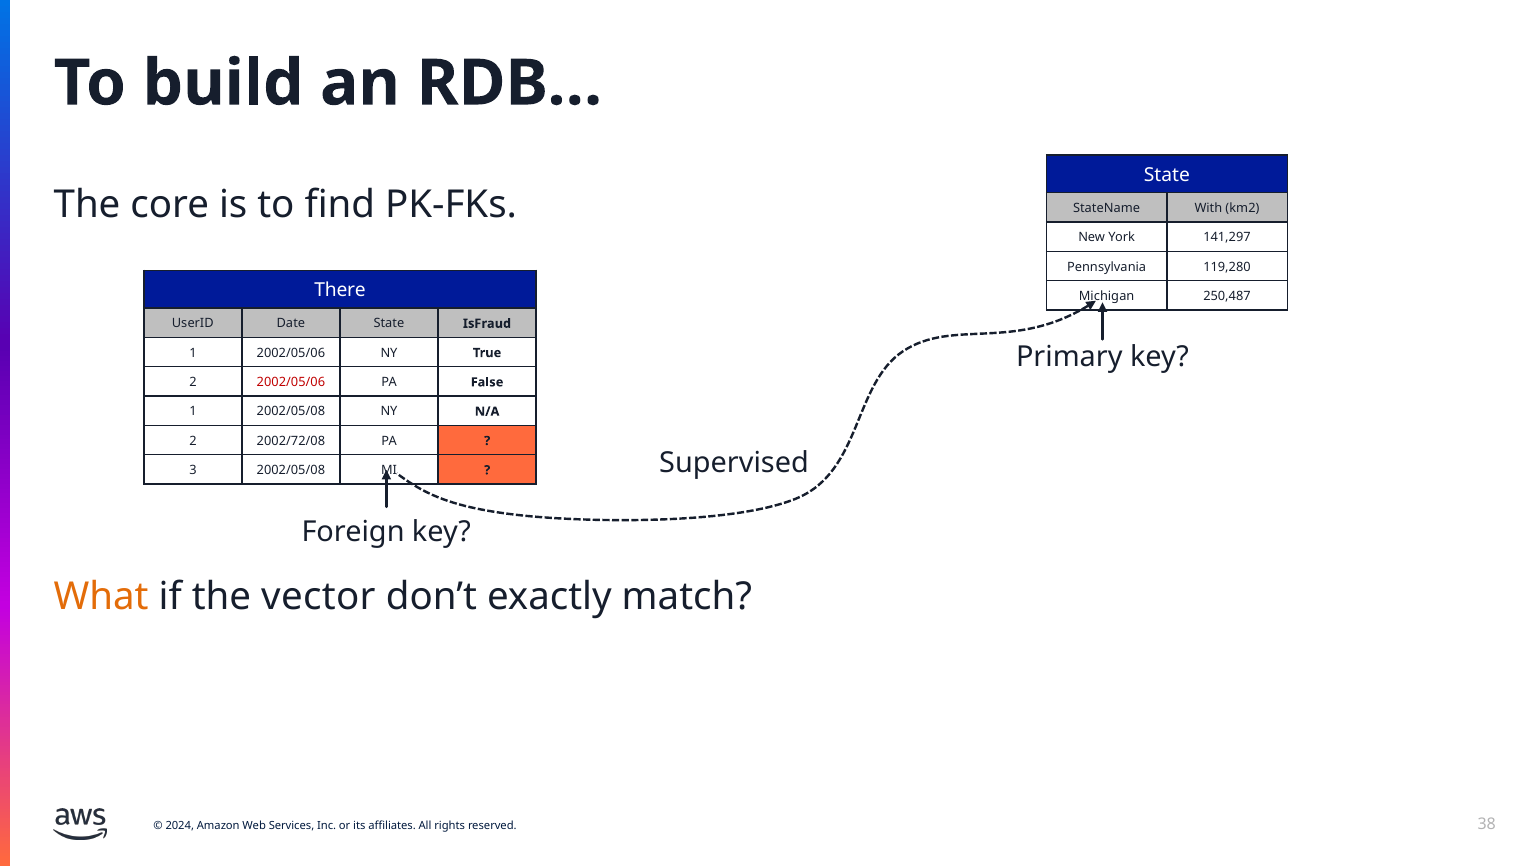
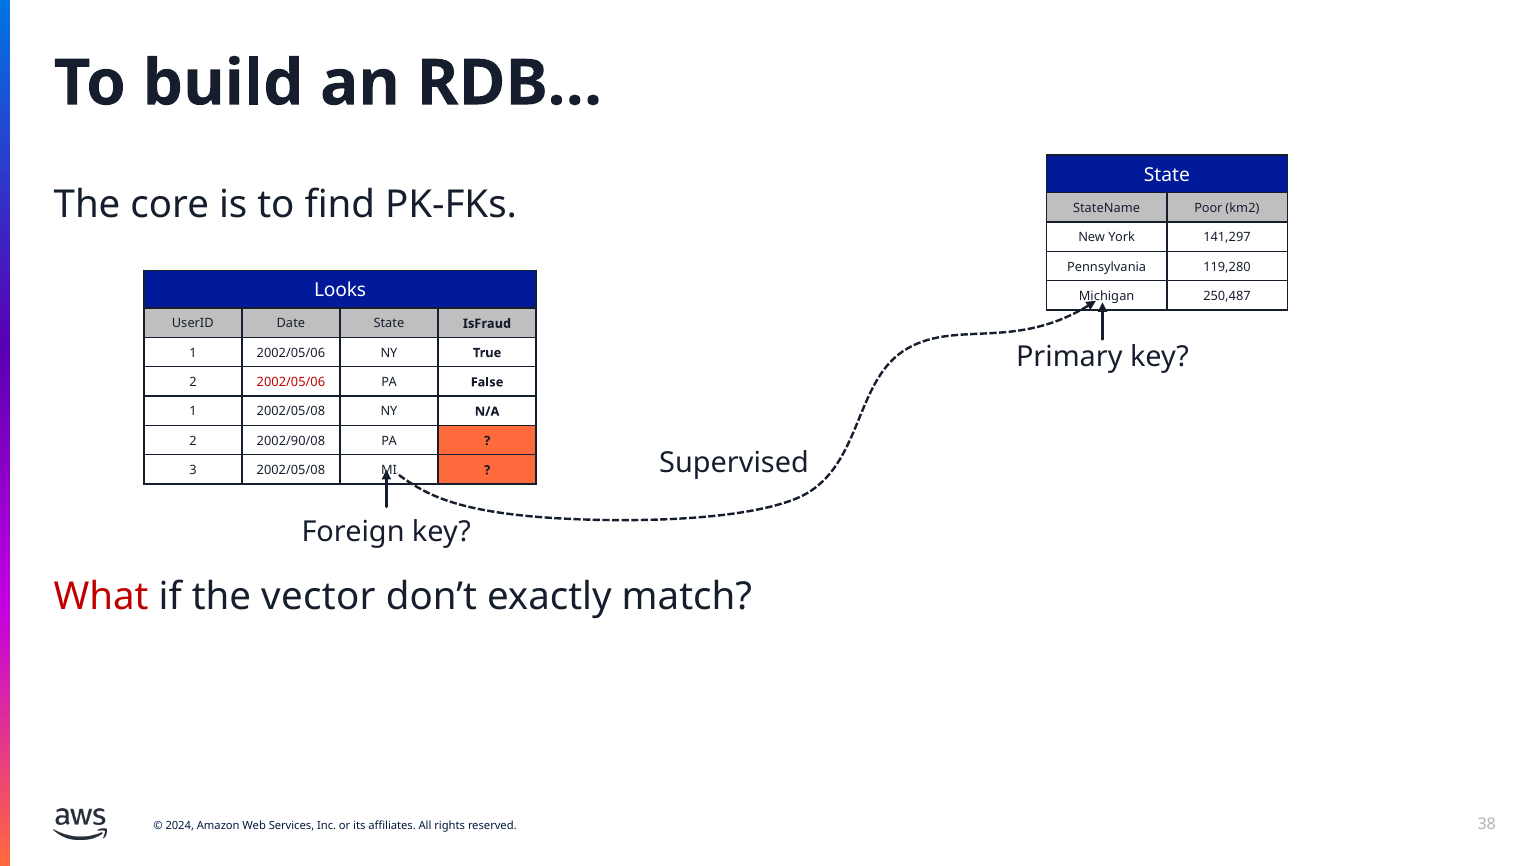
With: With -> Poor
There: There -> Looks
2002/72/08: 2002/72/08 -> 2002/90/08
What colour: orange -> red
